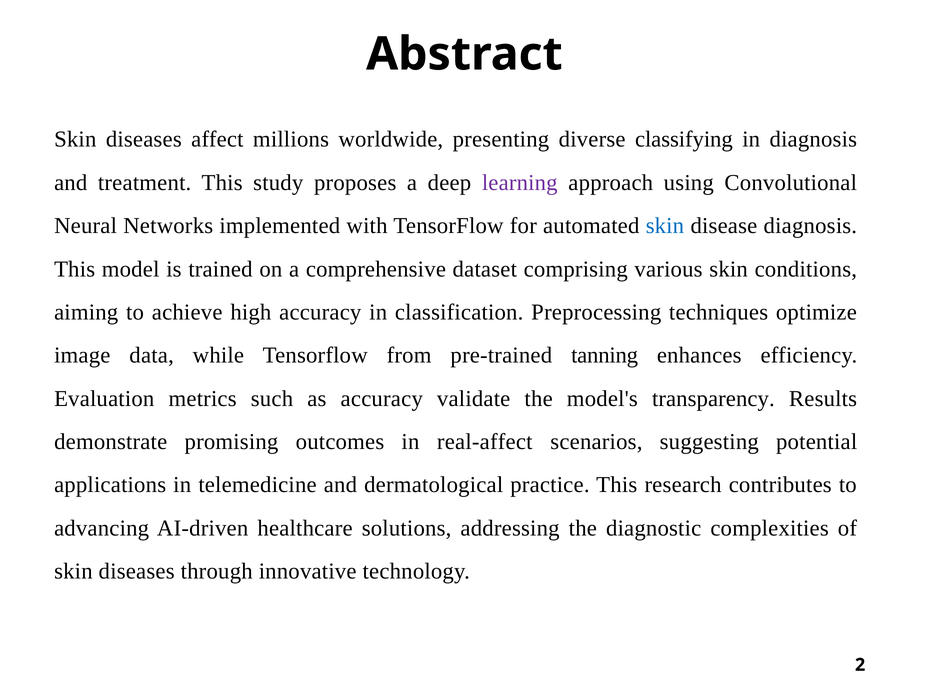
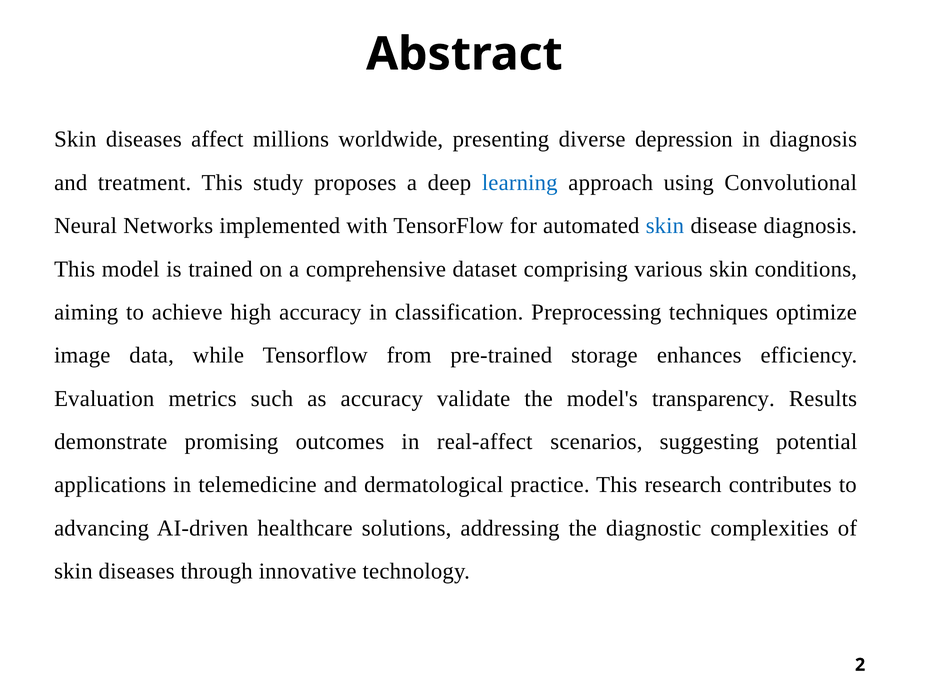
classifying: classifying -> depression
learning colour: purple -> blue
tanning: tanning -> storage
